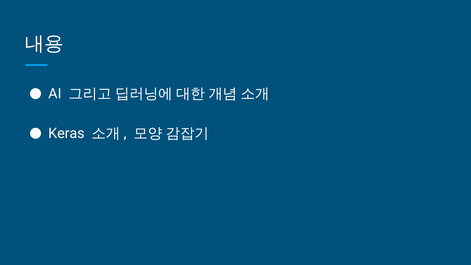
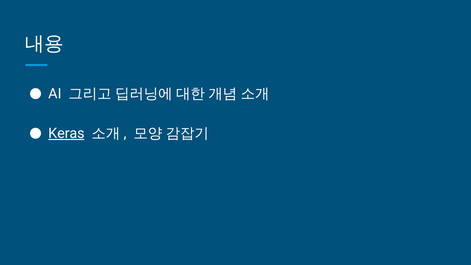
Keras underline: none -> present
